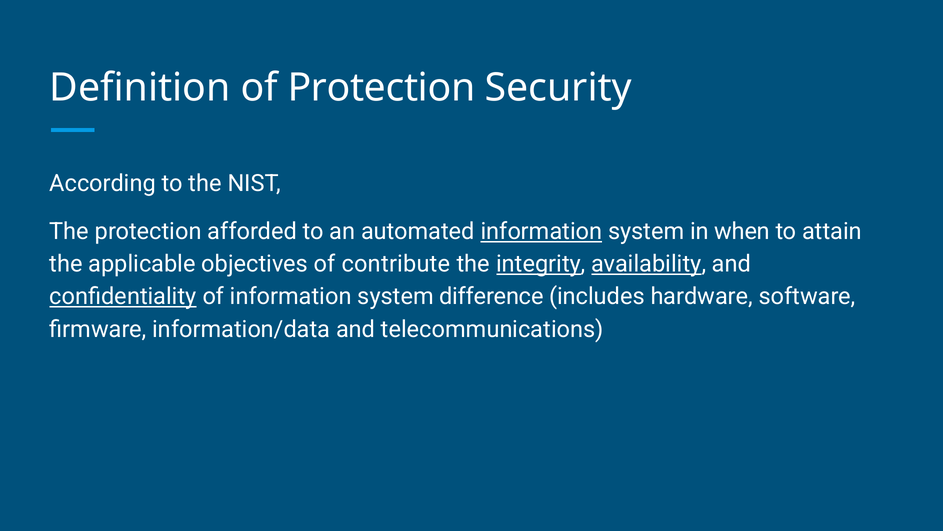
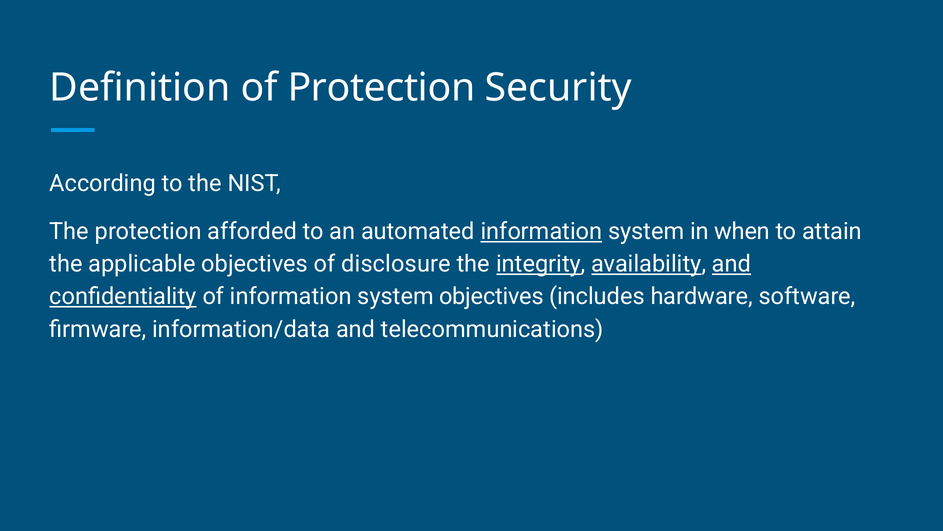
contribute: contribute -> disclosure
and at (731, 264) underline: none -> present
system difference: difference -> objectives
